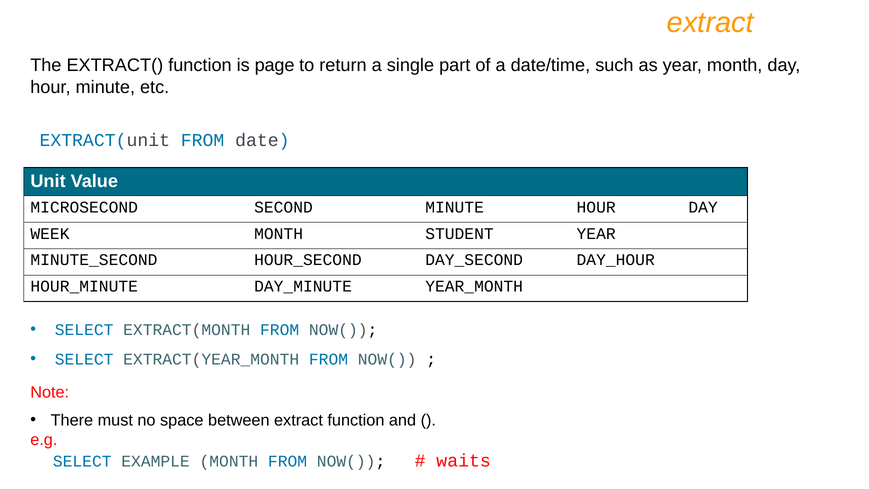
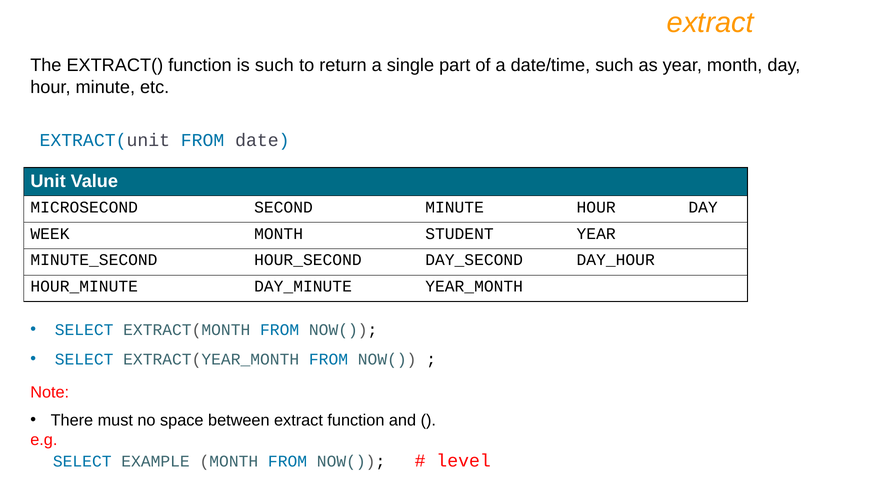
is page: page -> such
waits: waits -> level
